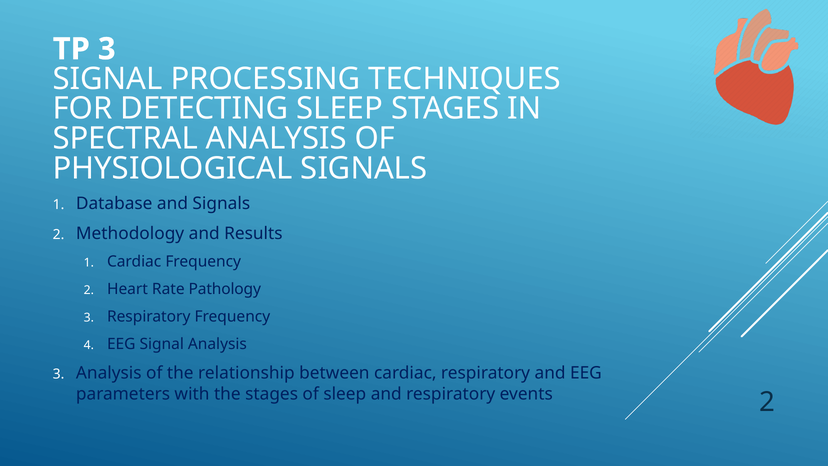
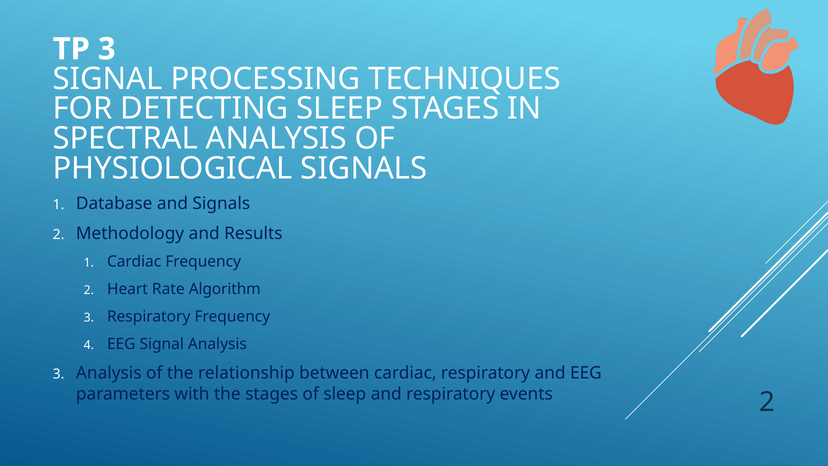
Pathology: Pathology -> Algorithm
